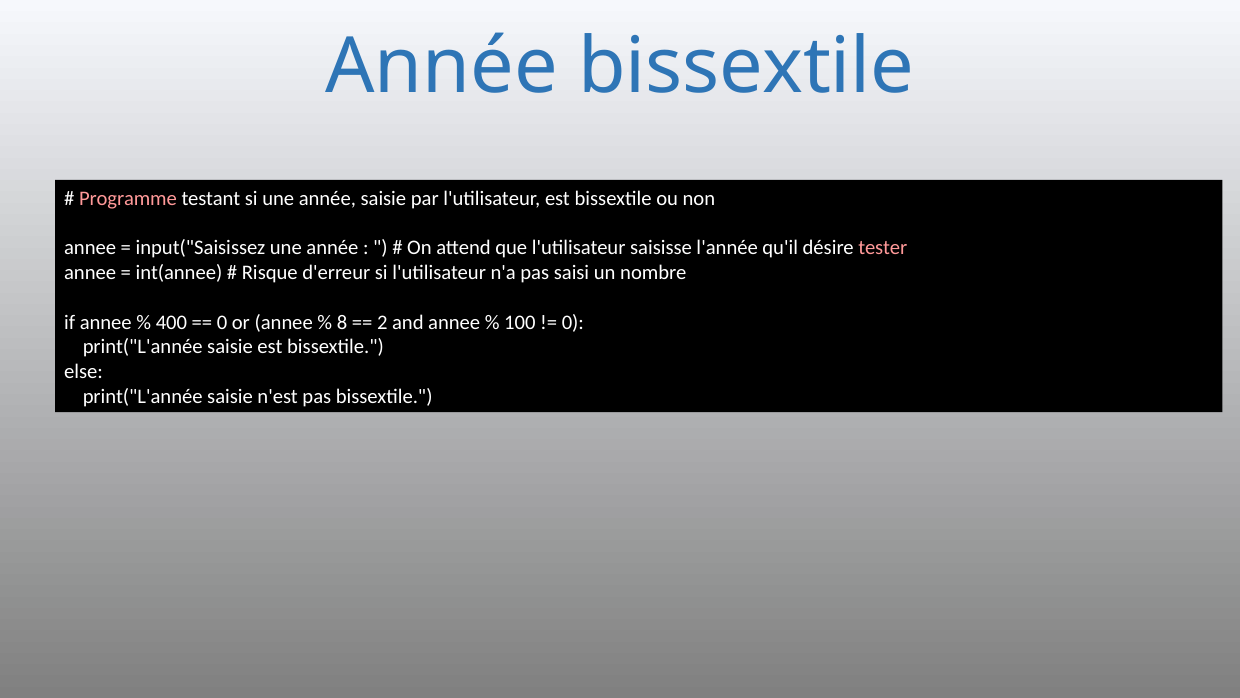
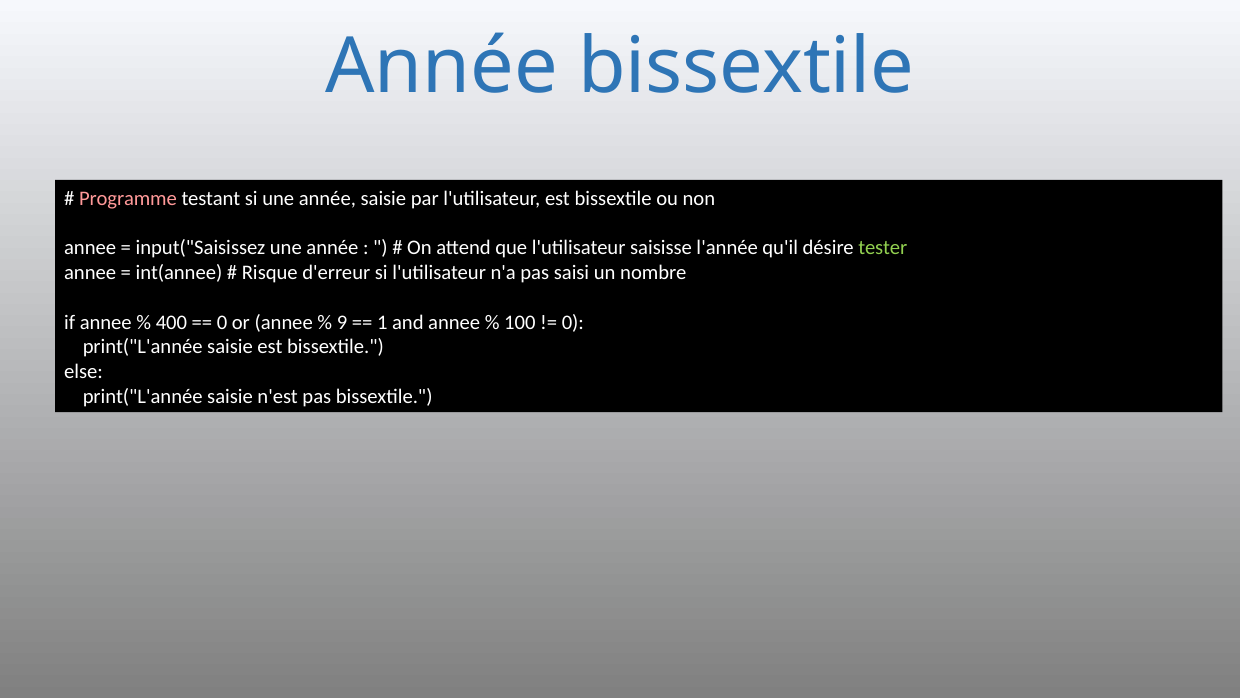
tester colour: pink -> light green
8: 8 -> 9
2: 2 -> 1
